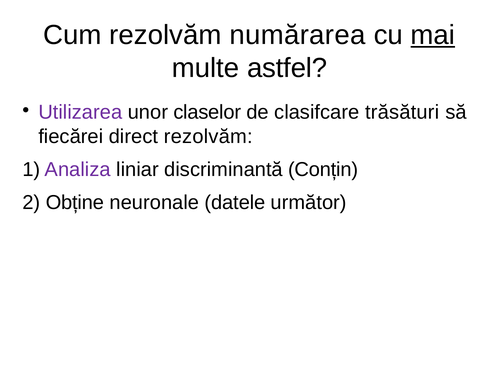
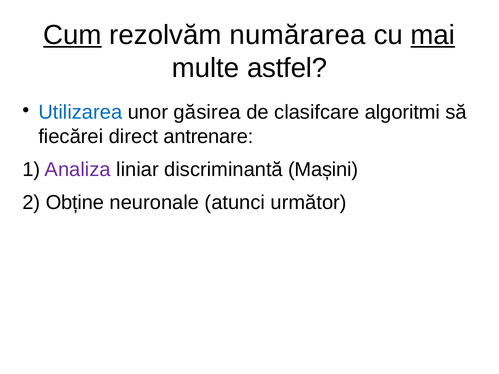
Cum underline: none -> present
Utilizarea colour: purple -> blue
claselor: claselor -> găsirea
trăsături: trăsături -> algoritmi
direct rezolvăm: rezolvăm -> antrenare
Conțin: Conțin -> Mașini
datele: datele -> atunci
